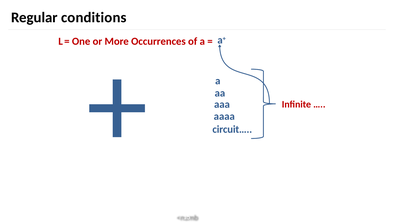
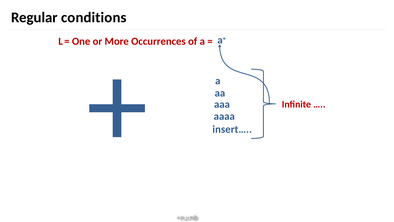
circuit…: circuit… -> insert…
